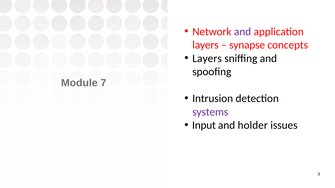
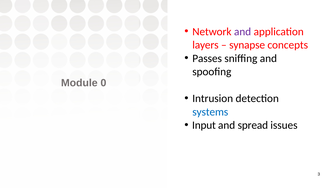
Layers at (207, 58): Layers -> Passes
7: 7 -> 0
systems colour: purple -> blue
holder: holder -> spread
